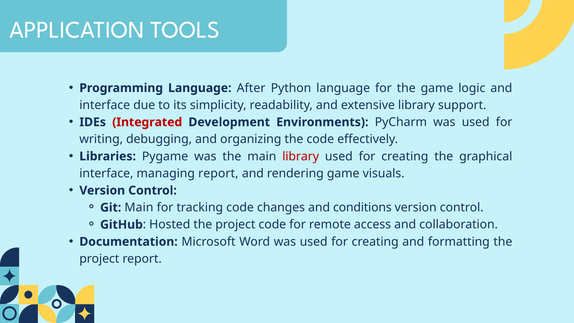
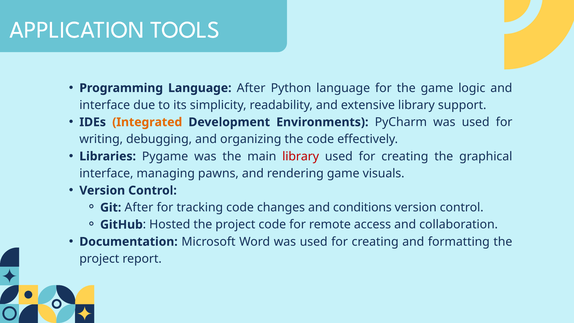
Integrated colour: red -> orange
managing report: report -> pawns
Git Main: Main -> After
